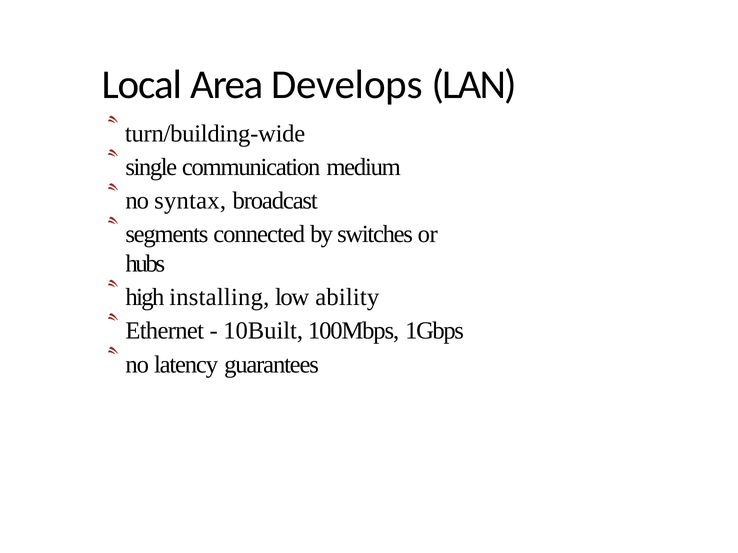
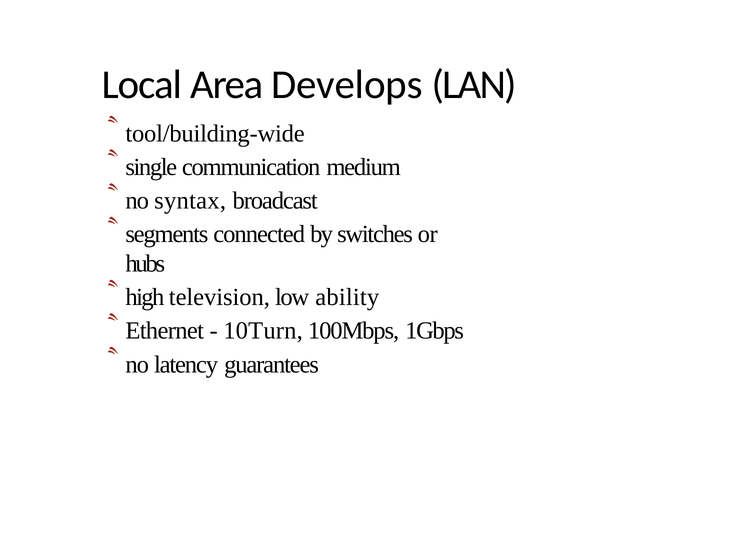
turn/building-wide: turn/building-wide -> tool/building-wide
installing: installing -> television
10Built: 10Built -> 10Turn
